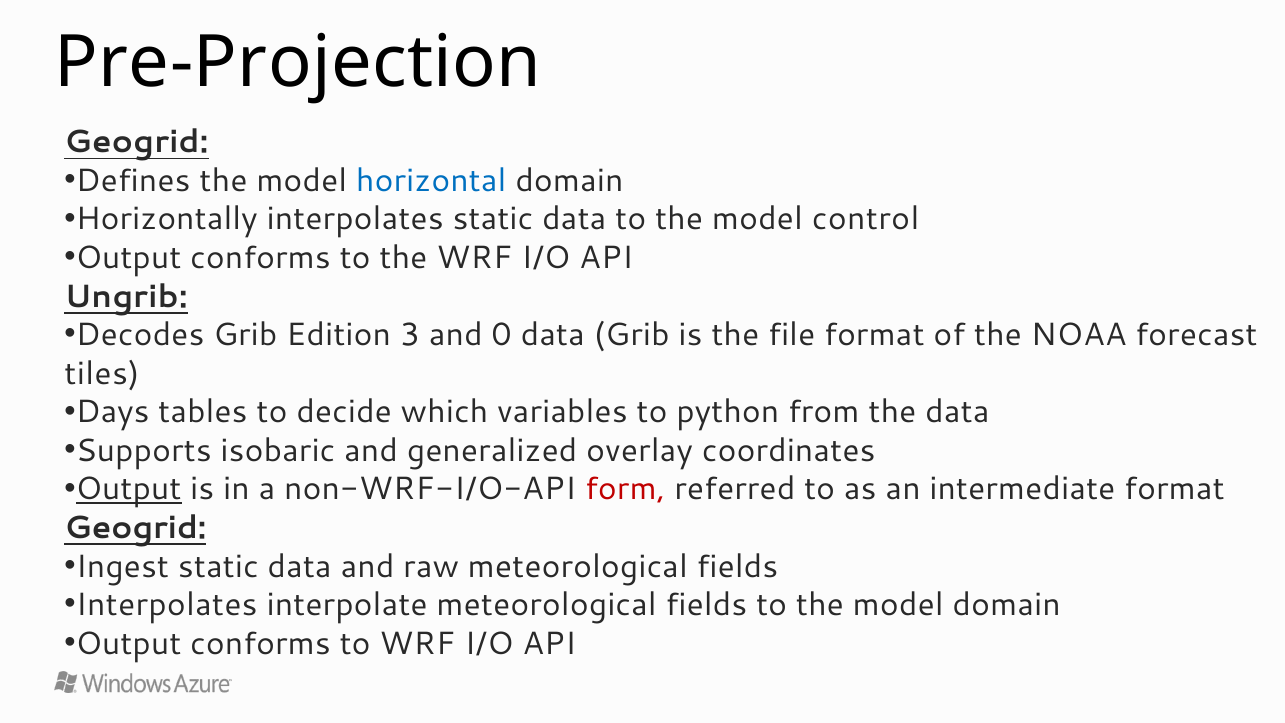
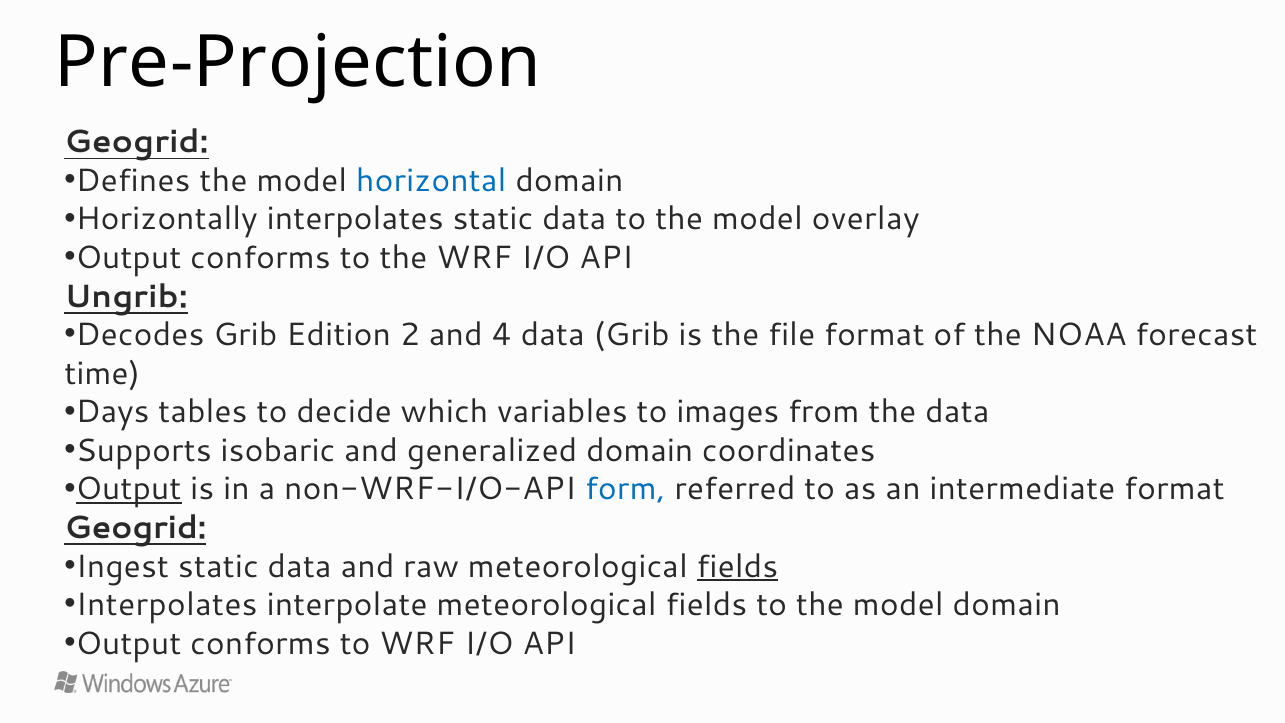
control: control -> overlay
3: 3 -> 2
0: 0 -> 4
tiles: tiles -> time
python: python -> images
generalized overlay: overlay -> domain
form colour: red -> blue
fields at (737, 566) underline: none -> present
